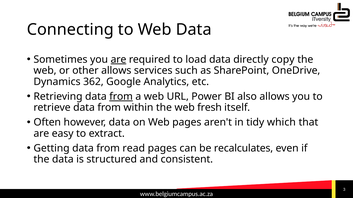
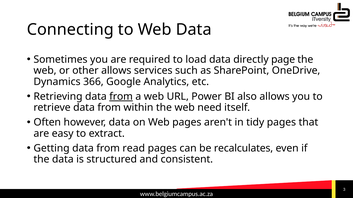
are at (118, 60) underline: present -> none
copy: copy -> page
362: 362 -> 366
fresh: fresh -> need
tidy which: which -> pages
